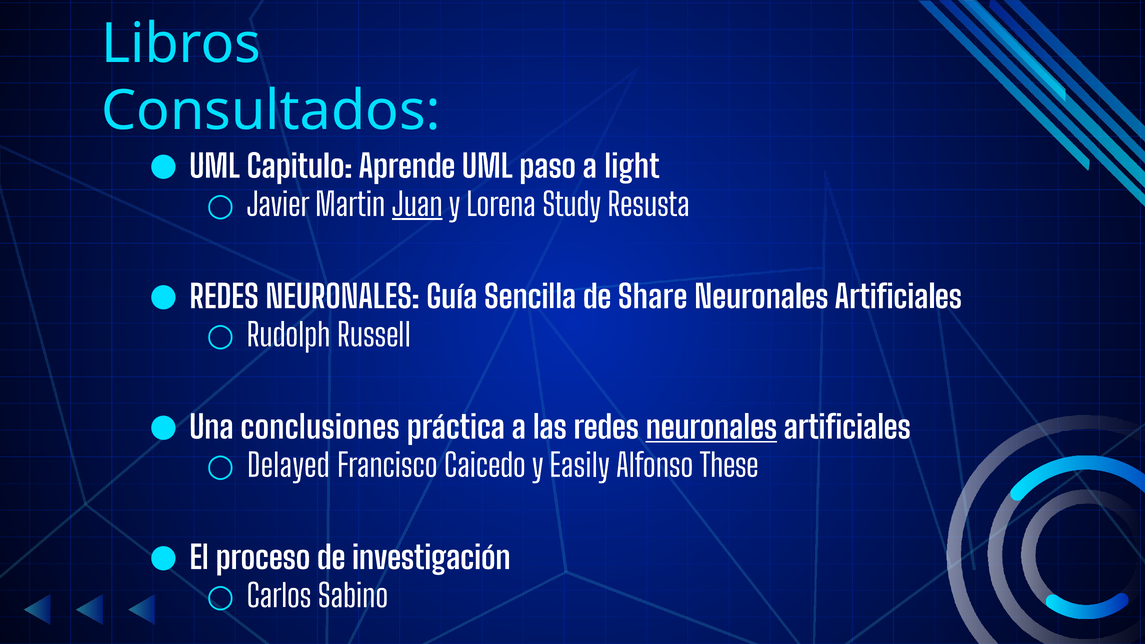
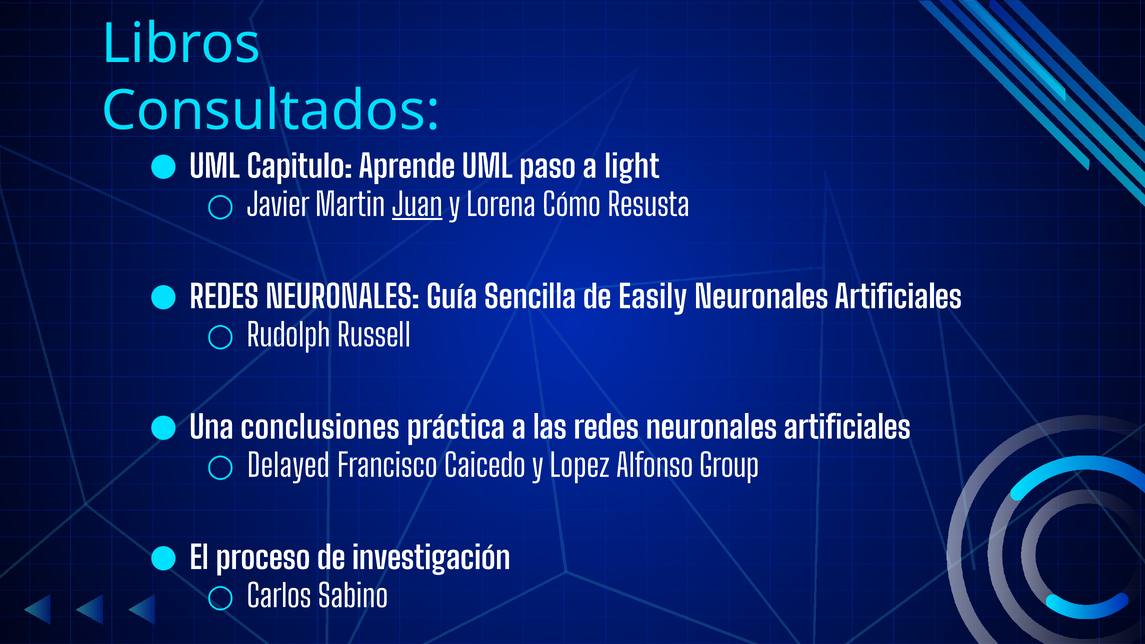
Study: Study -> Cómo
Share: Share -> Easily
neuronales at (711, 428) underline: present -> none
Easily: Easily -> Lopez
These: These -> Group
